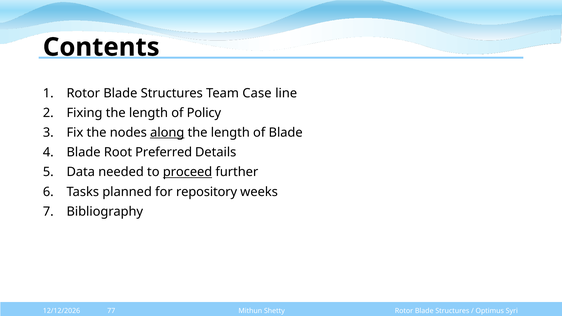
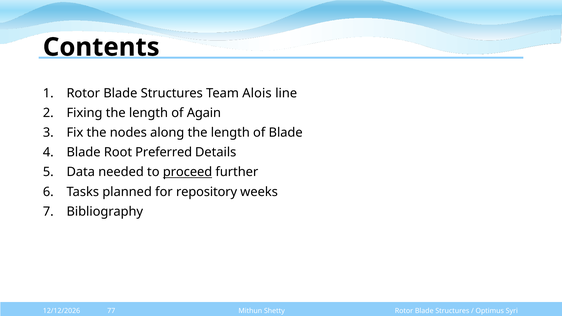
Case: Case -> Alois
Policy: Policy -> Again
along underline: present -> none
